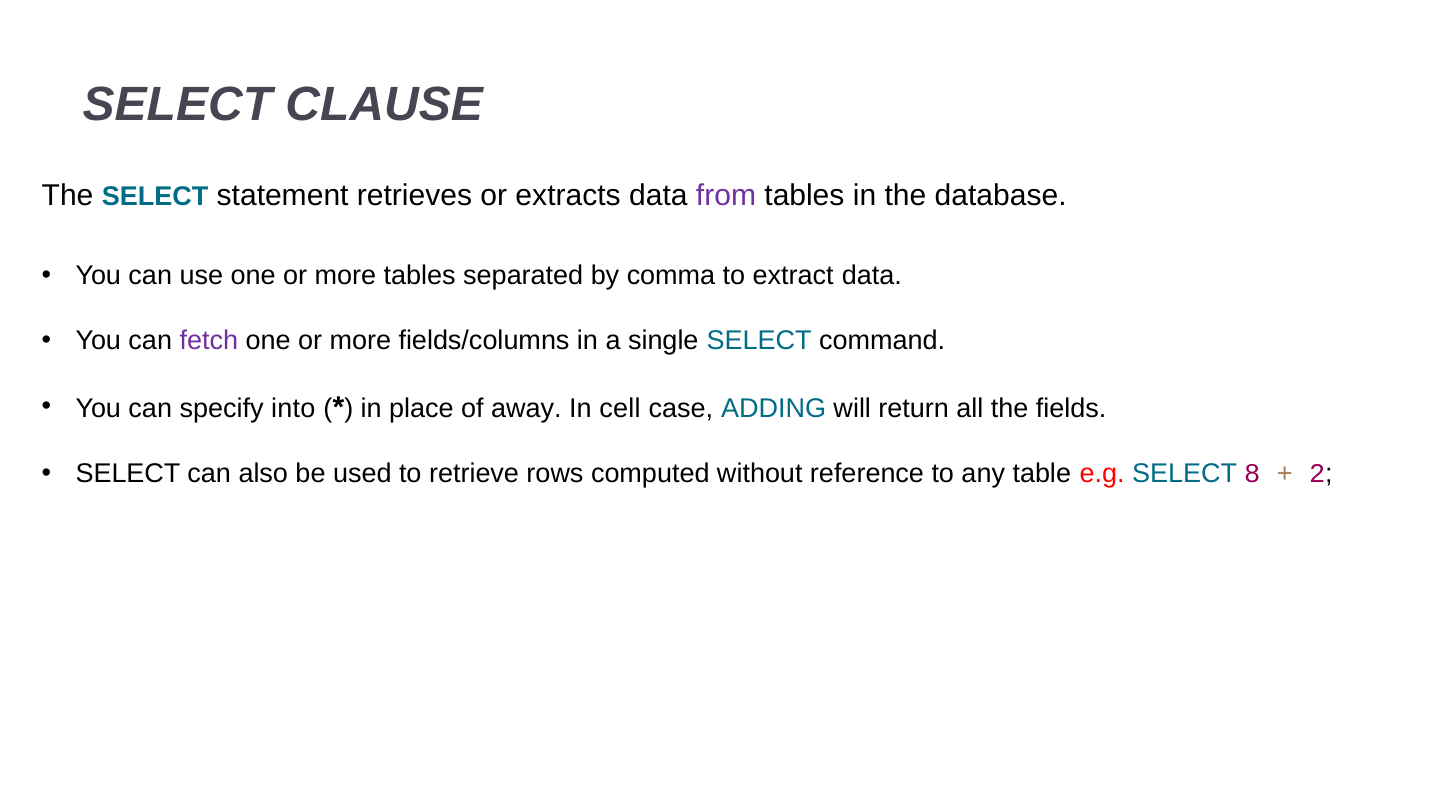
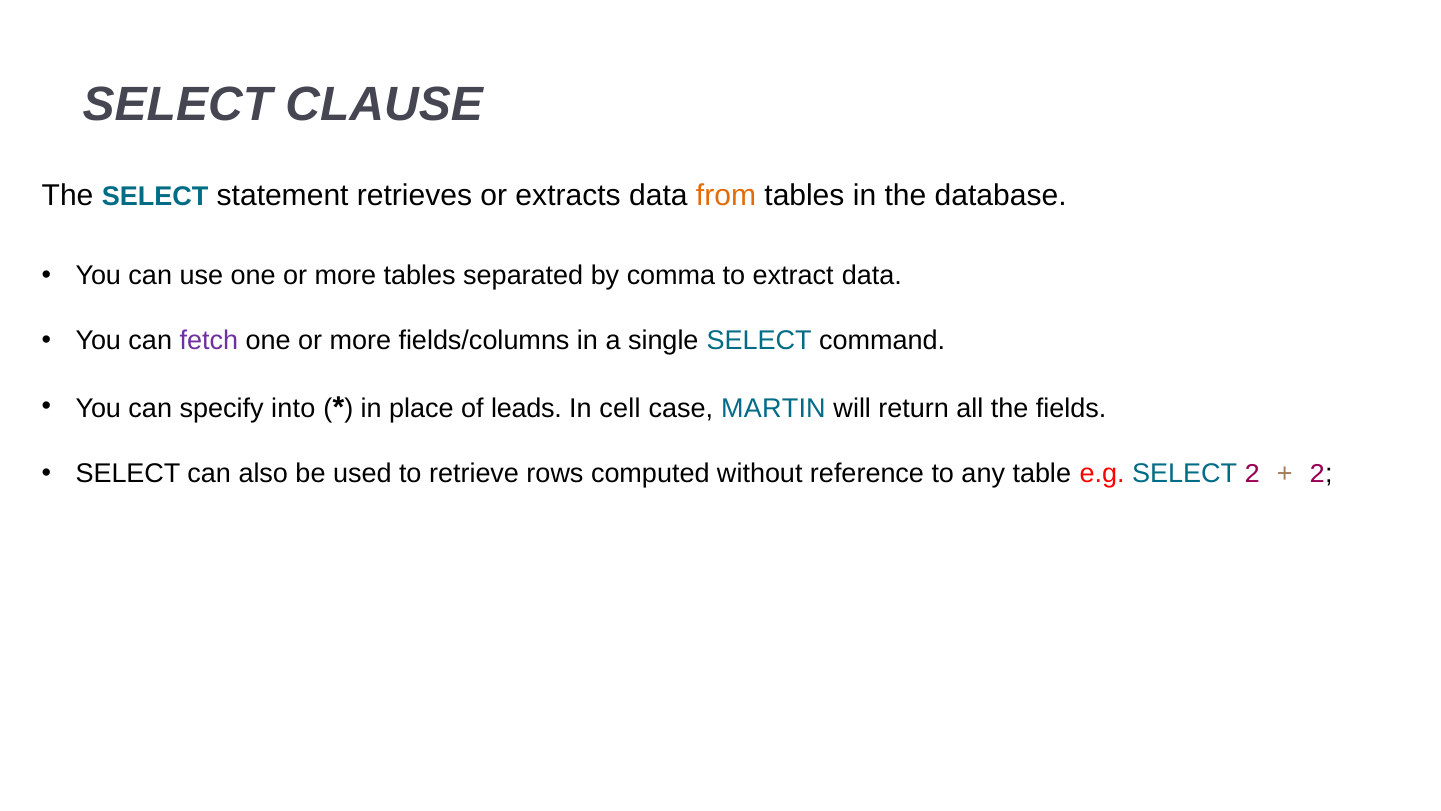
from colour: purple -> orange
away: away -> leads
ADDING: ADDING -> MARTIN
SELECT 8: 8 -> 2
